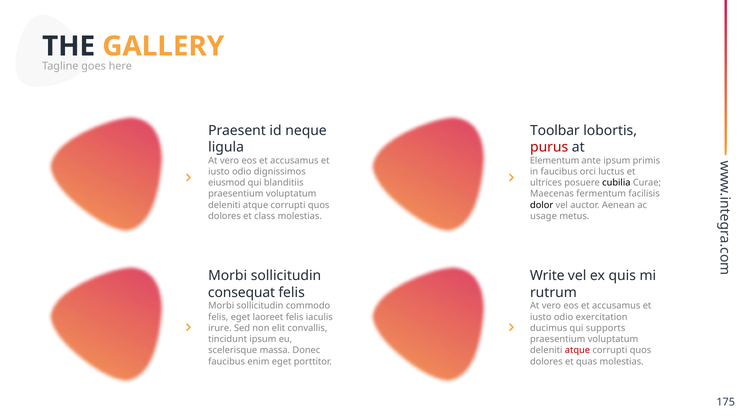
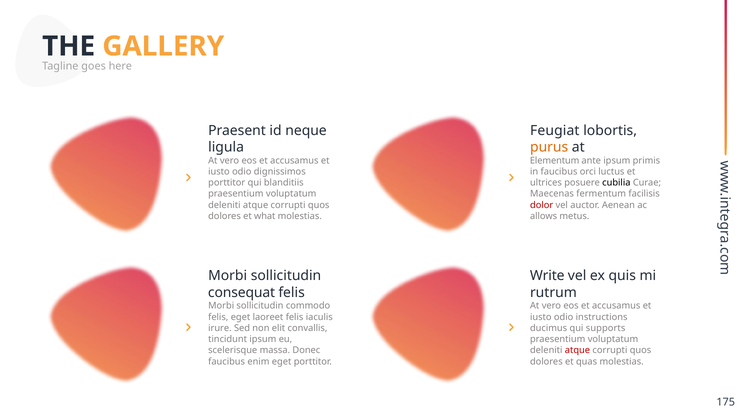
Toolbar: Toolbar -> Feugiat
purus colour: red -> orange
eiusmod at (227, 183): eiusmod -> porttitor
dolor colour: black -> red
class: class -> what
usage: usage -> allows
exercitation: exercitation -> instructions
